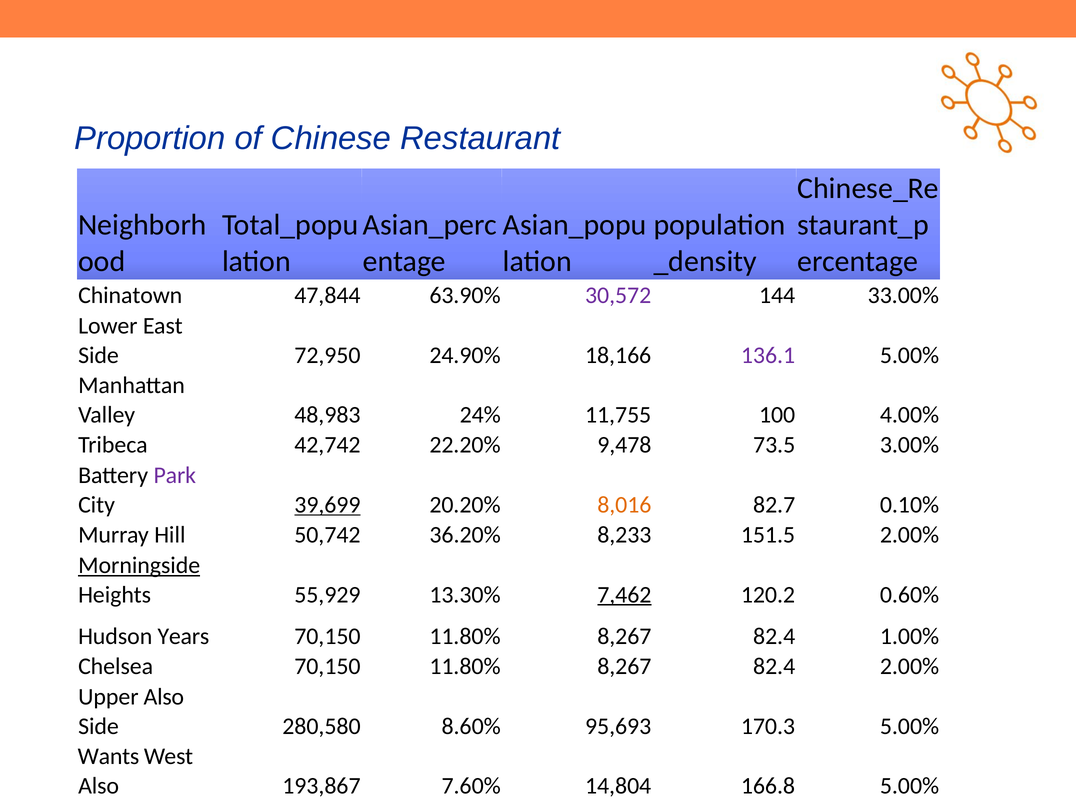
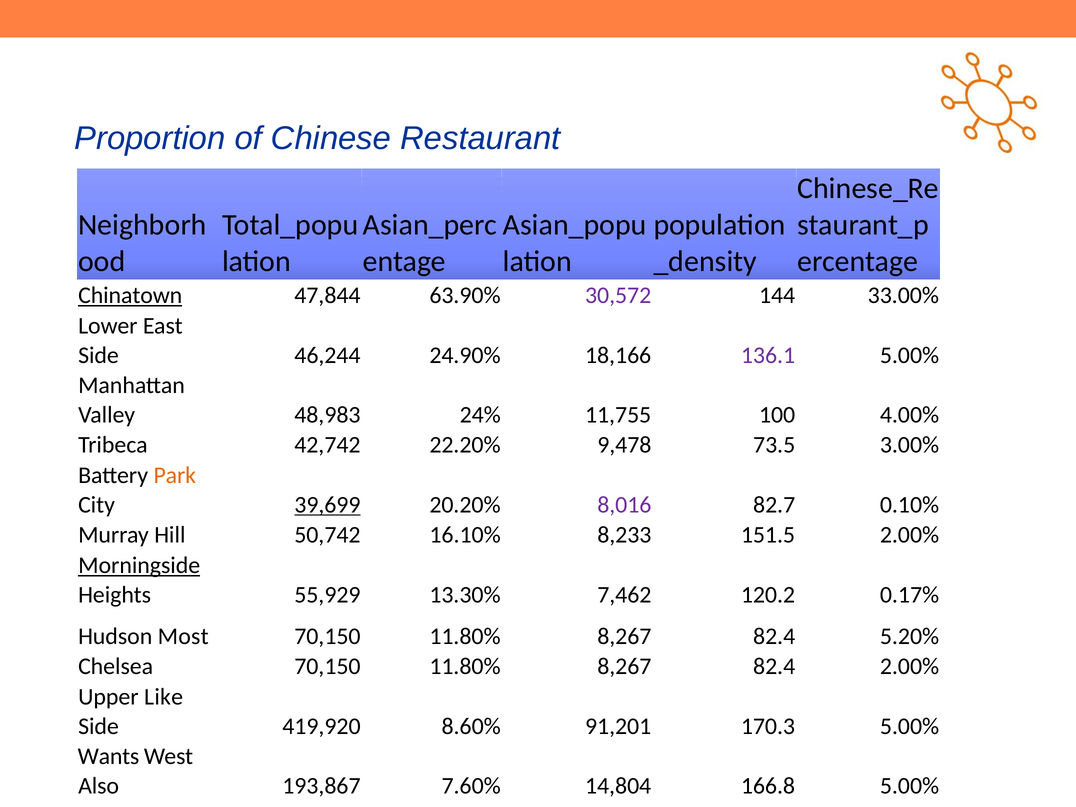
Chinatown underline: none -> present
72,950: 72,950 -> 46,244
Park colour: purple -> orange
8,016 colour: orange -> purple
36.20%: 36.20% -> 16.10%
7,462 underline: present -> none
0.60%: 0.60% -> 0.17%
Years: Years -> Most
1.00%: 1.00% -> 5.20%
Upper Also: Also -> Like
280,580: 280,580 -> 419,920
95,693: 95,693 -> 91,201
